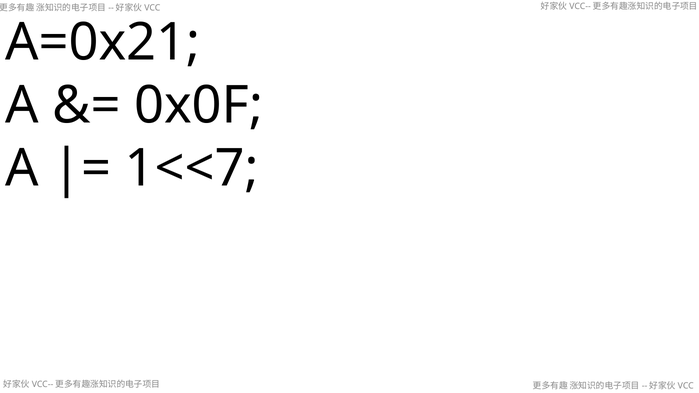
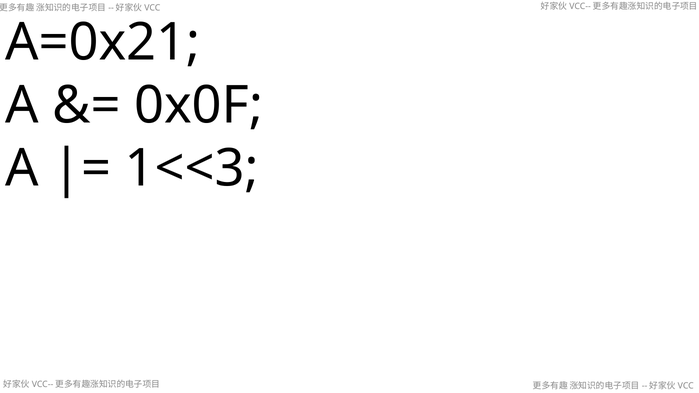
1<<7: 1<<7 -> 1<<3
